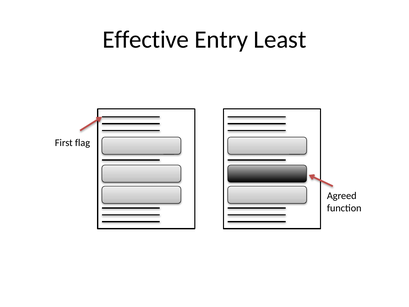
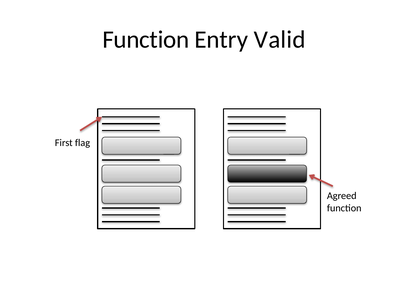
Effective at (146, 40): Effective -> Function
Least: Least -> Valid
